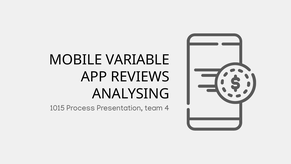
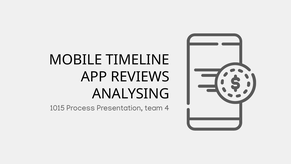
VARIABLE: VARIABLE -> TIMELINE
